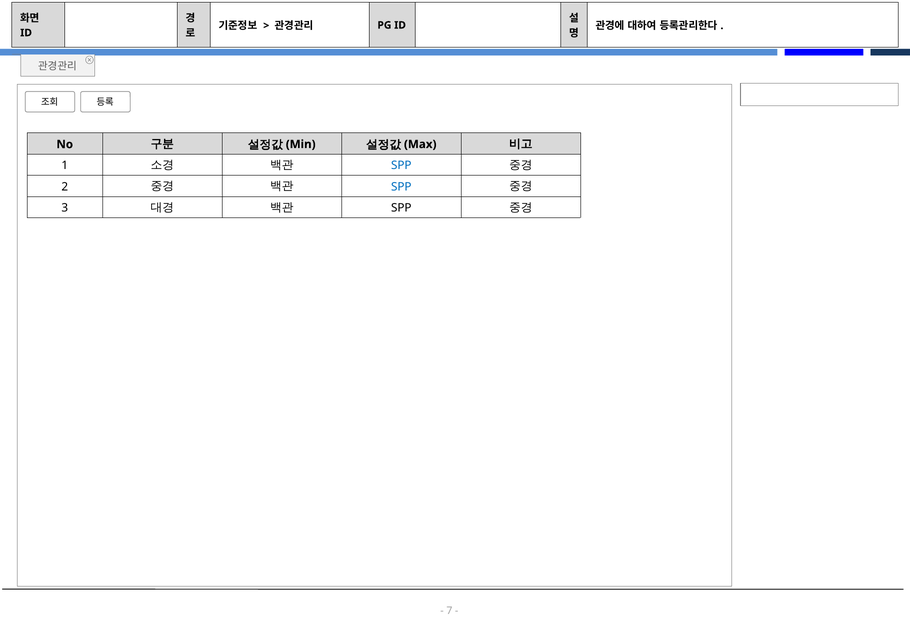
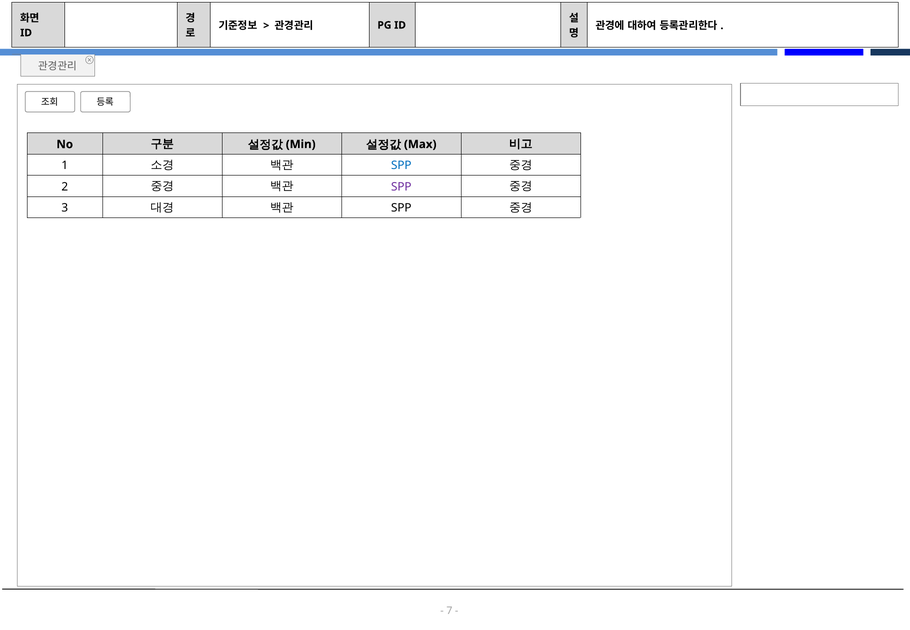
SPP at (401, 187) colour: blue -> purple
